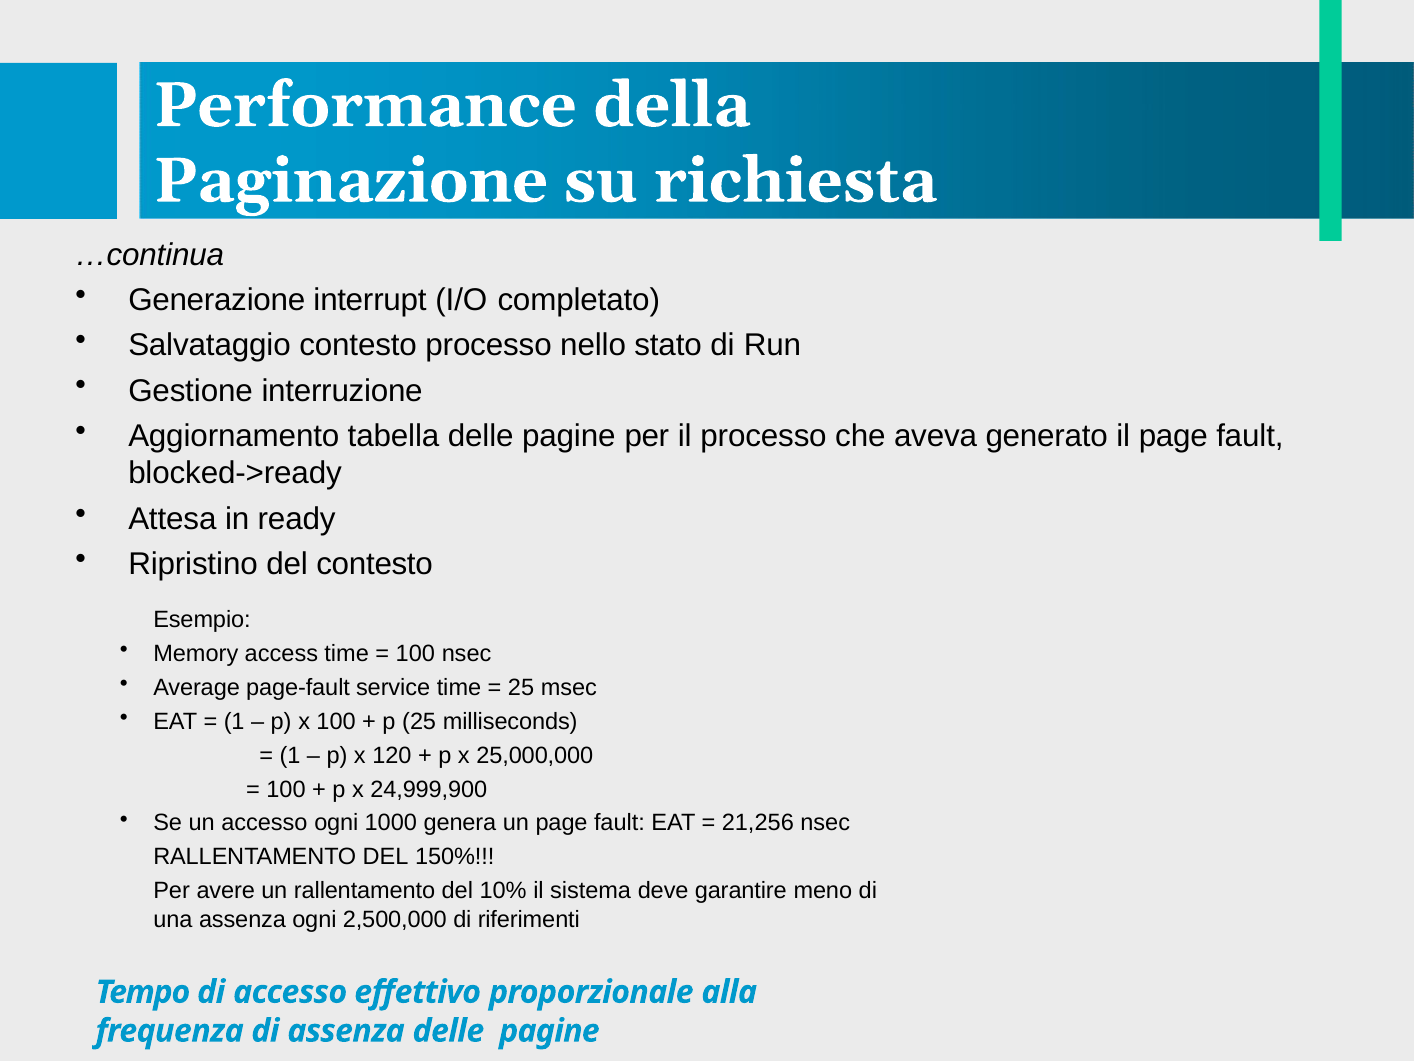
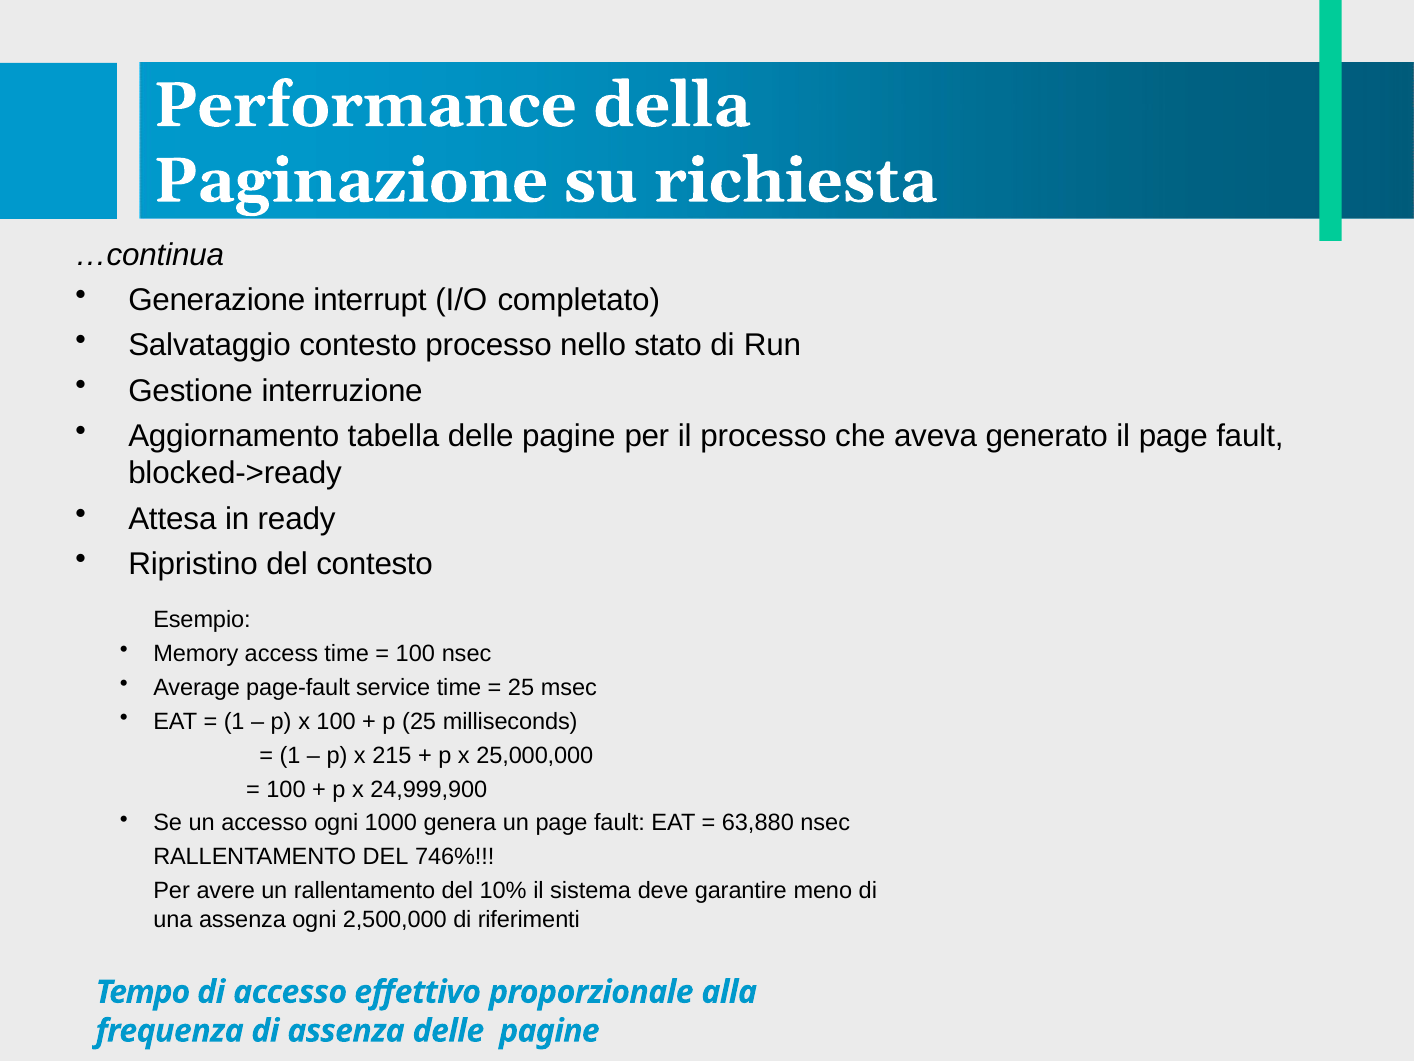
120: 120 -> 215
21,256: 21,256 -> 63,880
150%: 150% -> 746%
